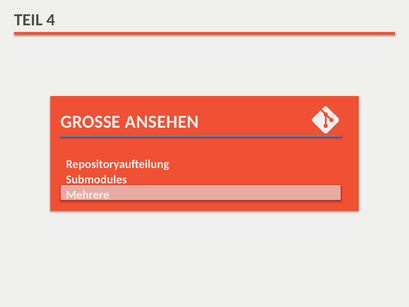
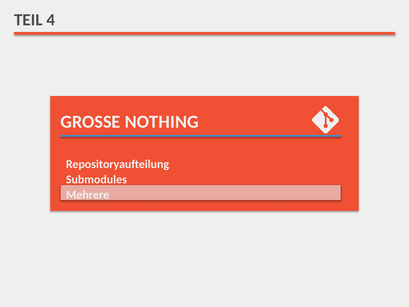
ANSEHEN: ANSEHEN -> NOTHING
